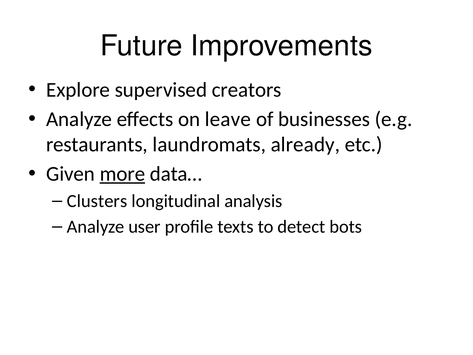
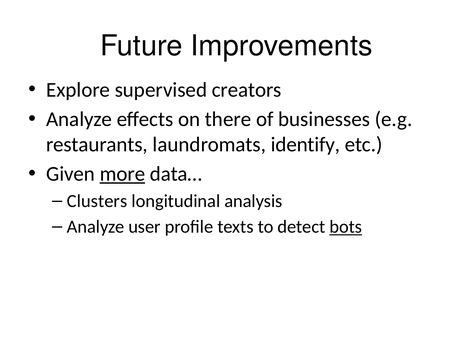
leave: leave -> there
already: already -> identify
bots underline: none -> present
